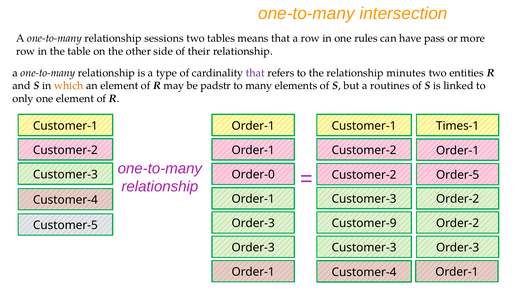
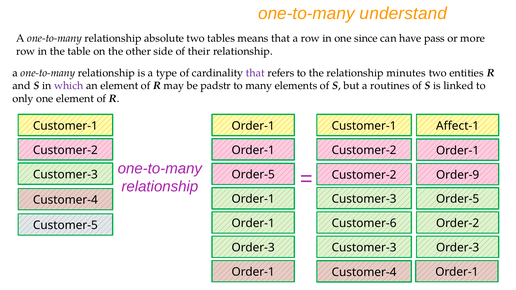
intersection: intersection -> understand
sessions: sessions -> absolute
rules: rules -> since
which colour: orange -> purple
Times-1: Times-1 -> Affect-1
Order-0 at (253, 175): Order-0 -> Order-5
Order-5: Order-5 -> Order-9
Order-2 at (458, 199): Order-2 -> Order-5
Order-3 at (253, 223): Order-3 -> Order-1
Customer-9: Customer-9 -> Customer-6
